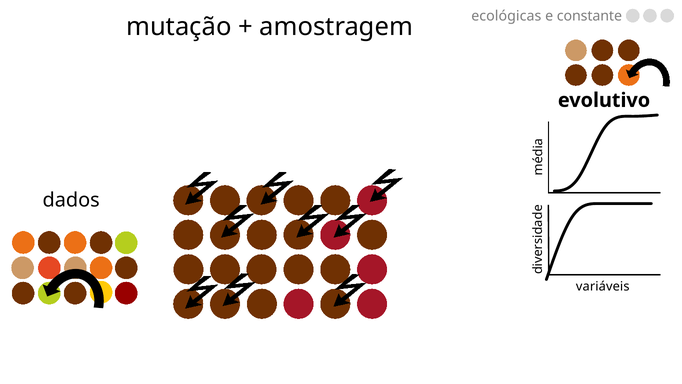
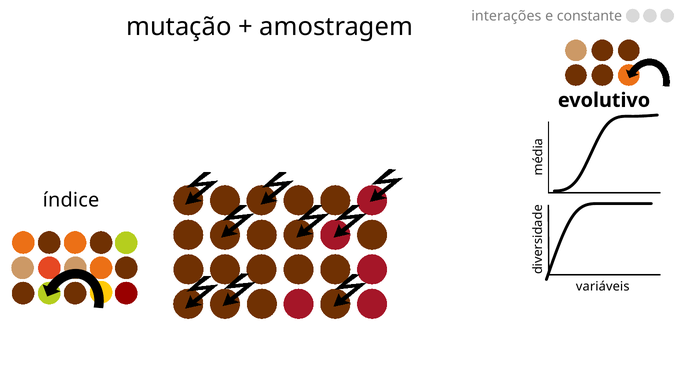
ecológicas: ecológicas -> interações
dados: dados -> índice
